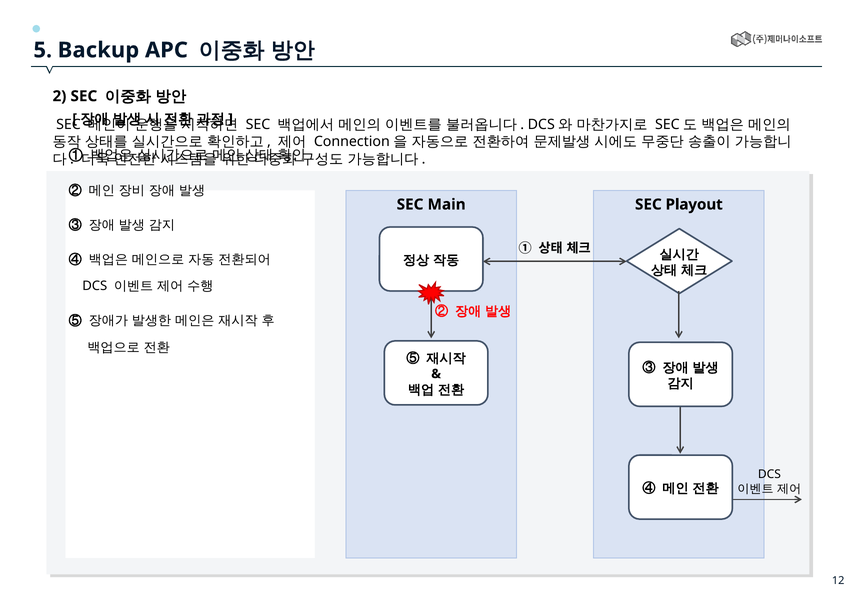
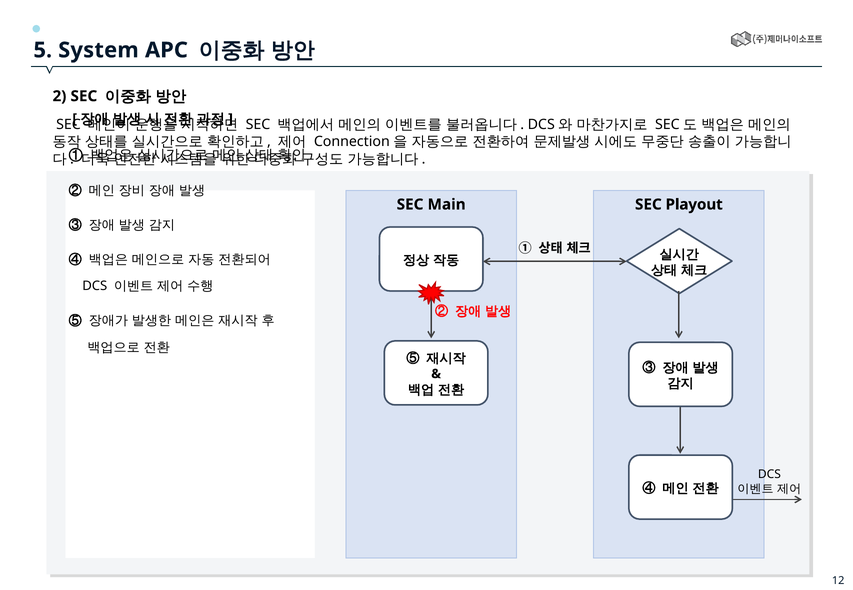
Backup: Backup -> System
